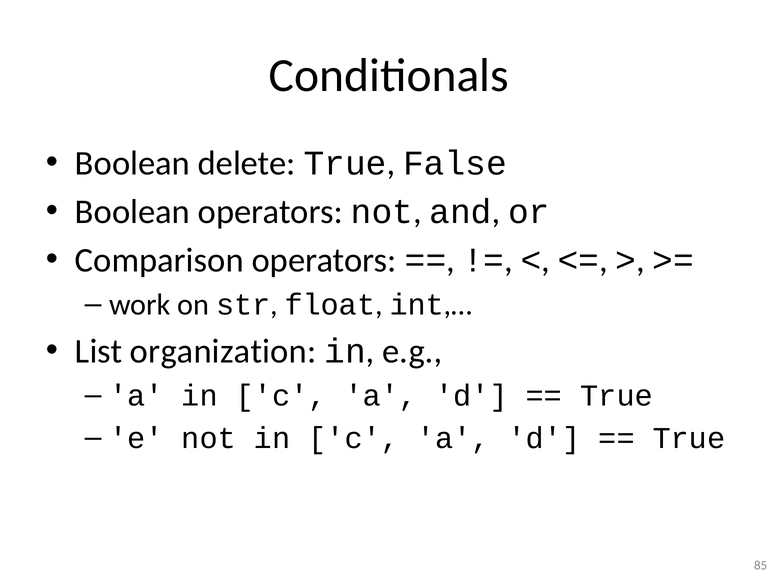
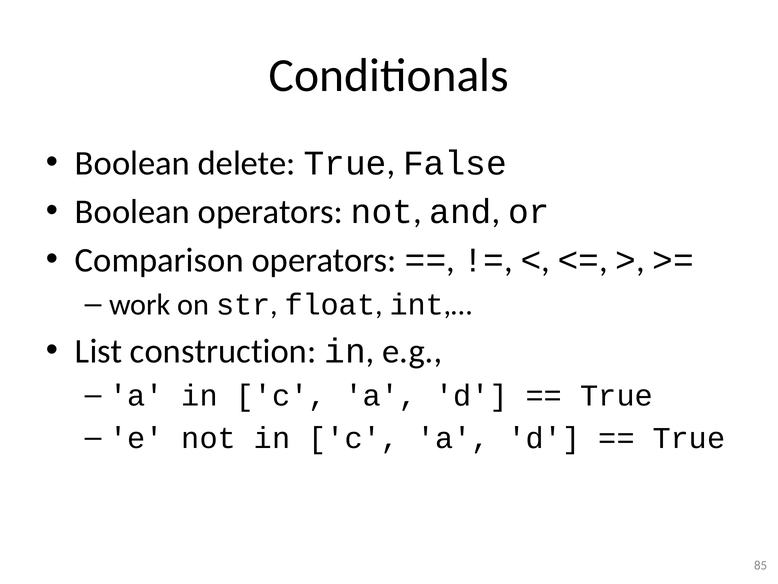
organization: organization -> construction
